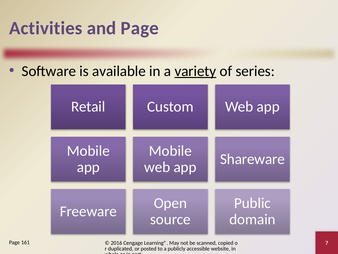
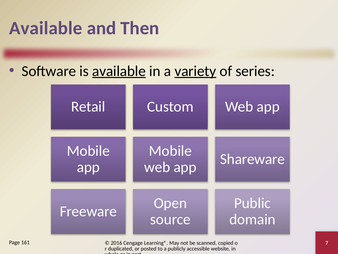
Activities at (46, 28): Activities -> Available
and Page: Page -> Then
available at (119, 71) underline: none -> present
